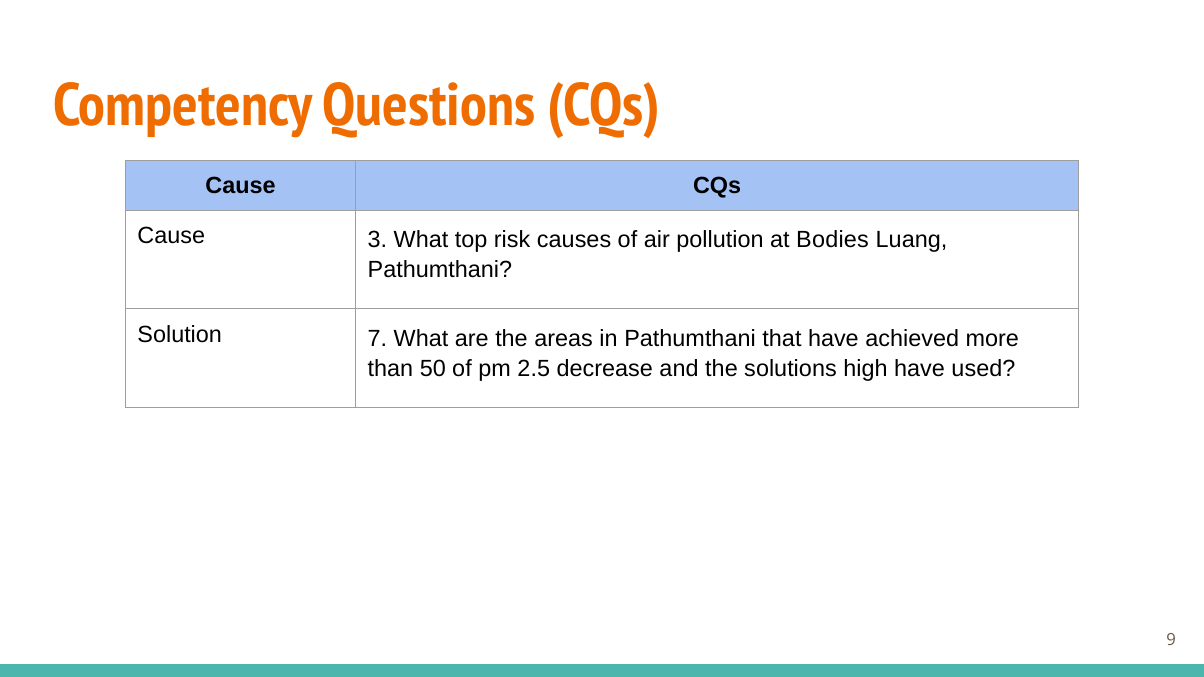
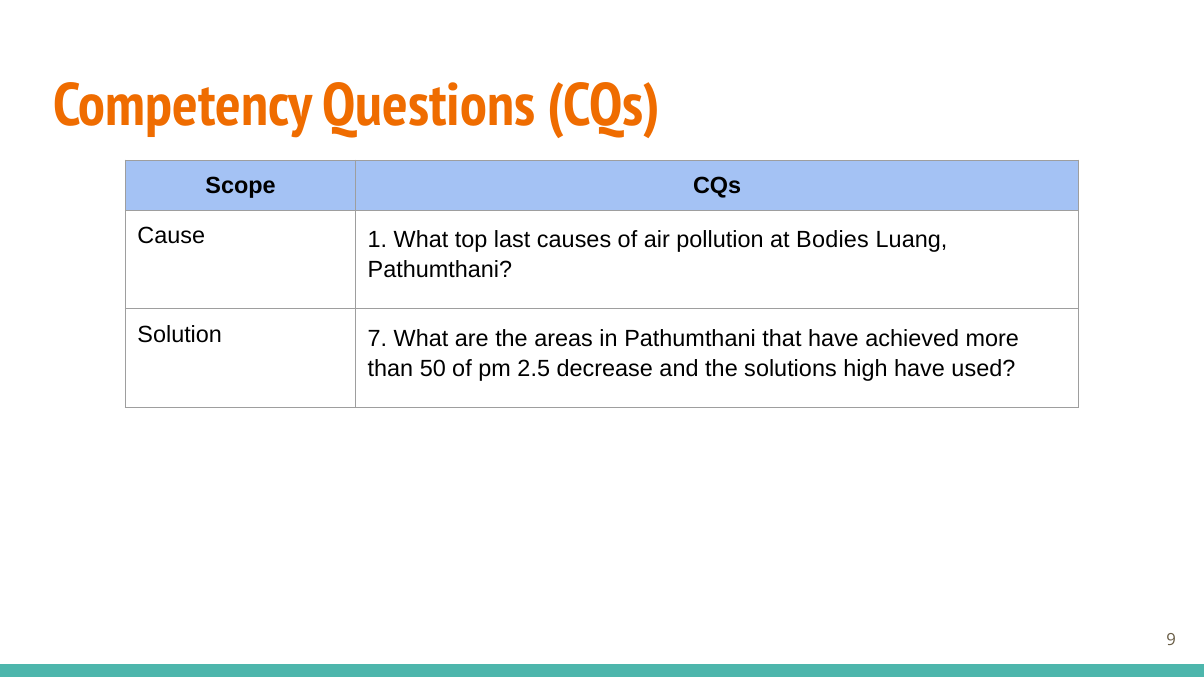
Cause at (241, 186): Cause -> Scope
3: 3 -> 1
risk: risk -> last
